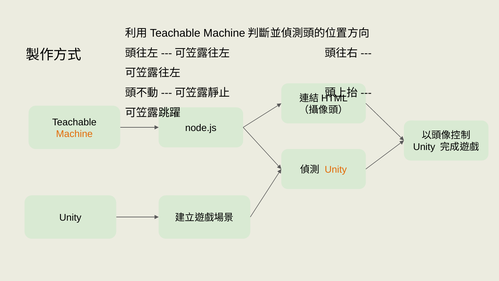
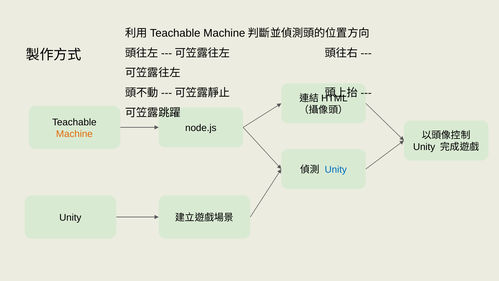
Unity at (336, 170) colour: orange -> blue
